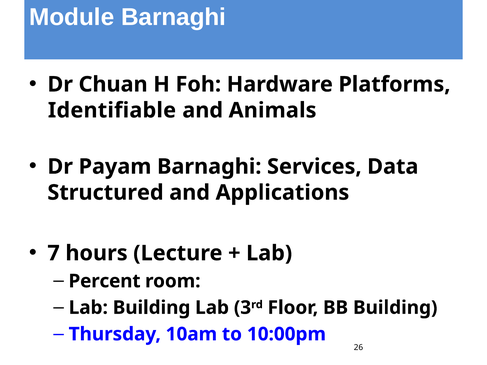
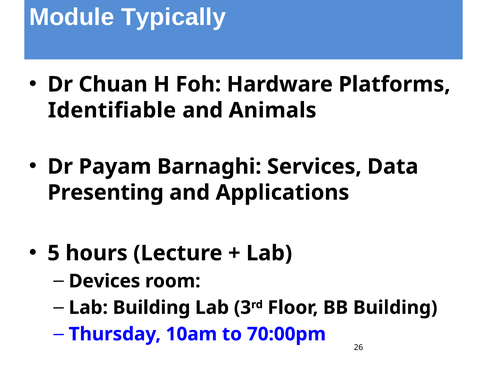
Module Barnaghi: Barnaghi -> Typically
Structured: Structured -> Presenting
7: 7 -> 5
Percent: Percent -> Devices
10:00pm: 10:00pm -> 70:00pm
